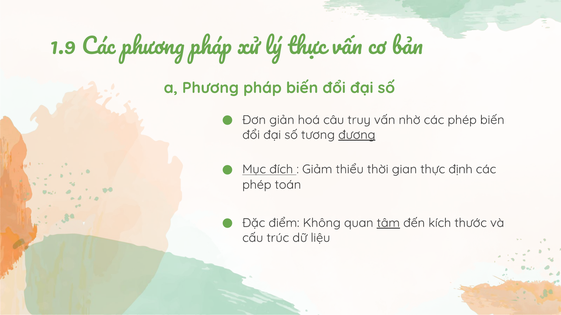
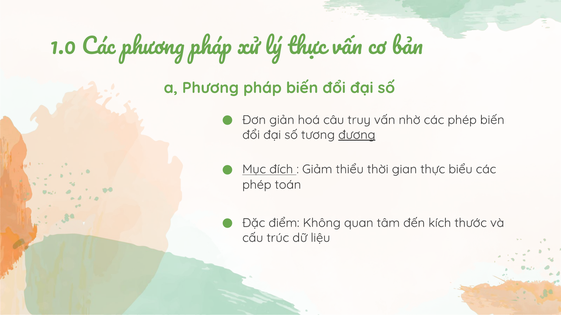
1.9: 1.9 -> 1.0
định: định -> biểu
tâm underline: present -> none
